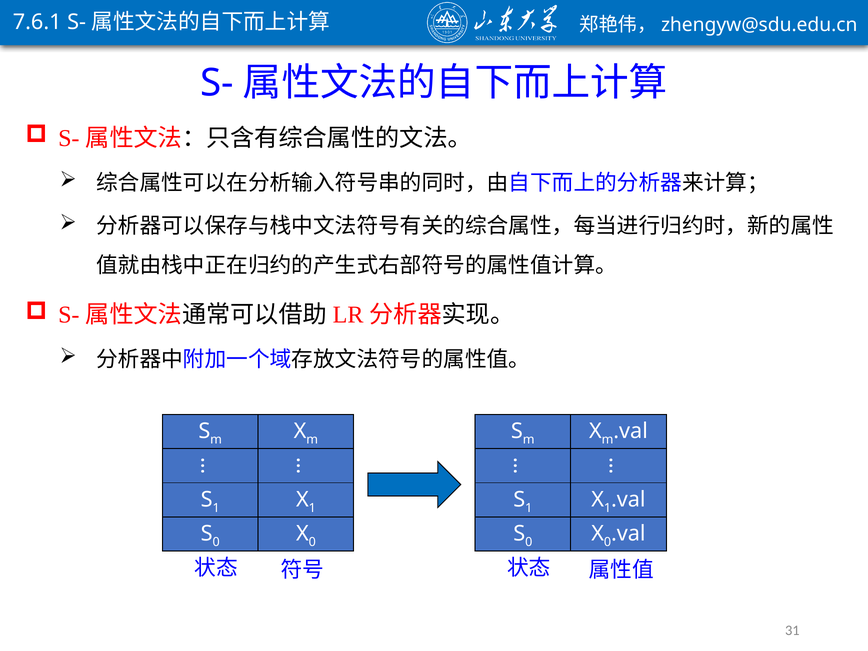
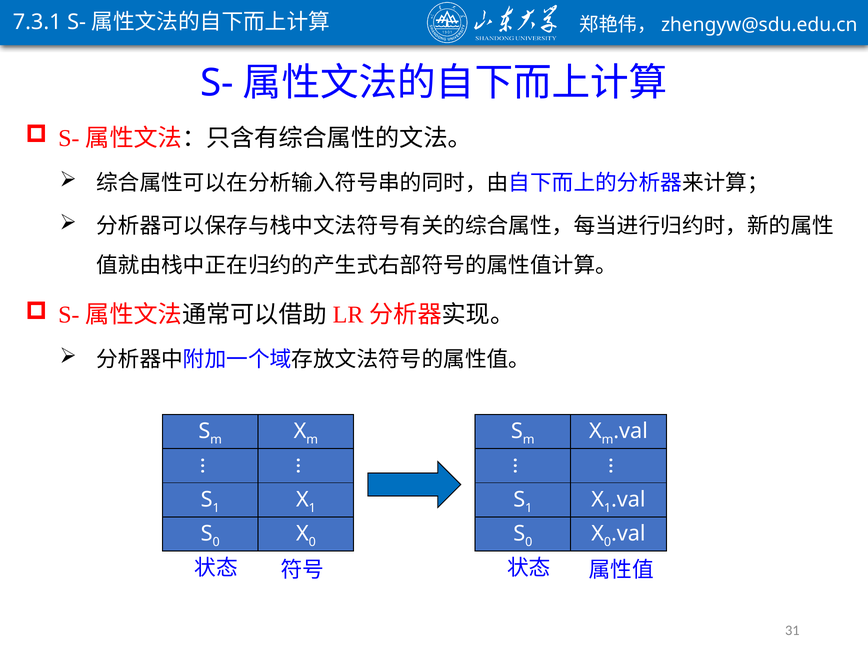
7.6.1: 7.6.1 -> 7.3.1
